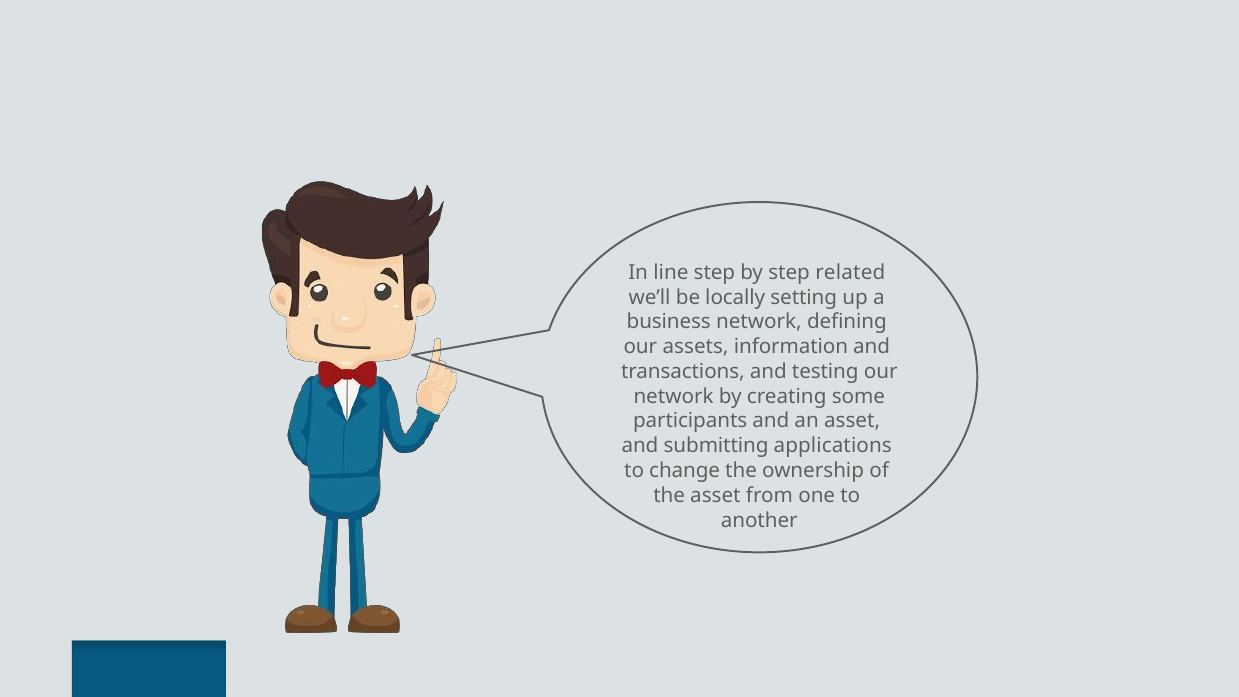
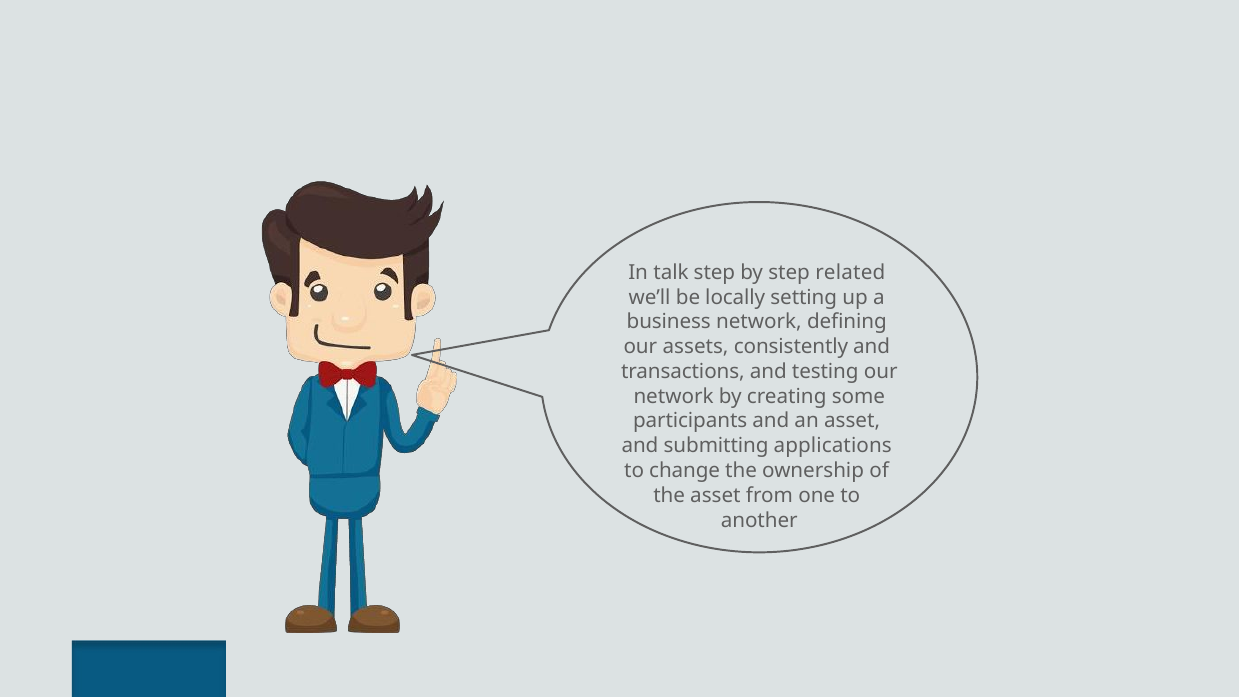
line: line -> talk
information: information -> consistently
